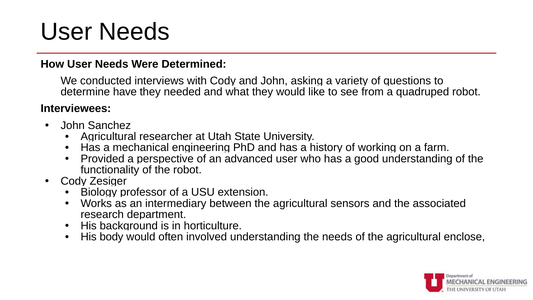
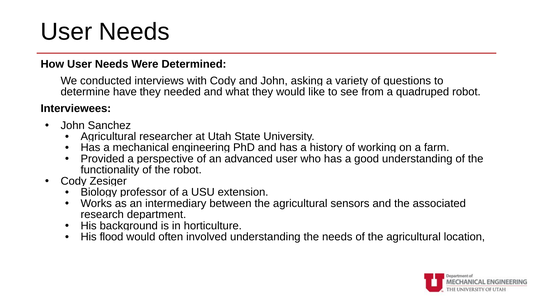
body: body -> flood
enclose: enclose -> location
